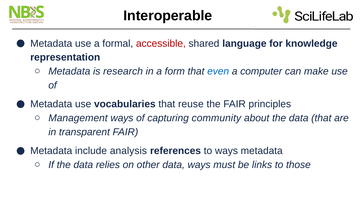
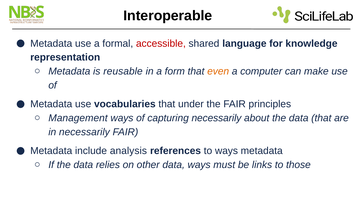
research: research -> reusable
even colour: blue -> orange
reuse: reuse -> under
capturing community: community -> necessarily
in transparent: transparent -> necessarily
